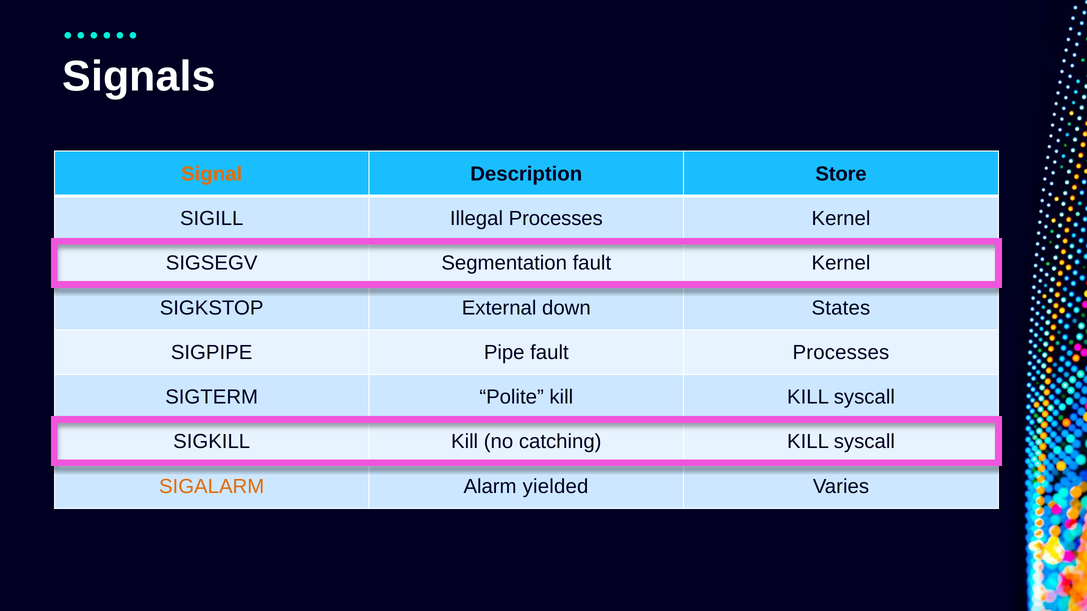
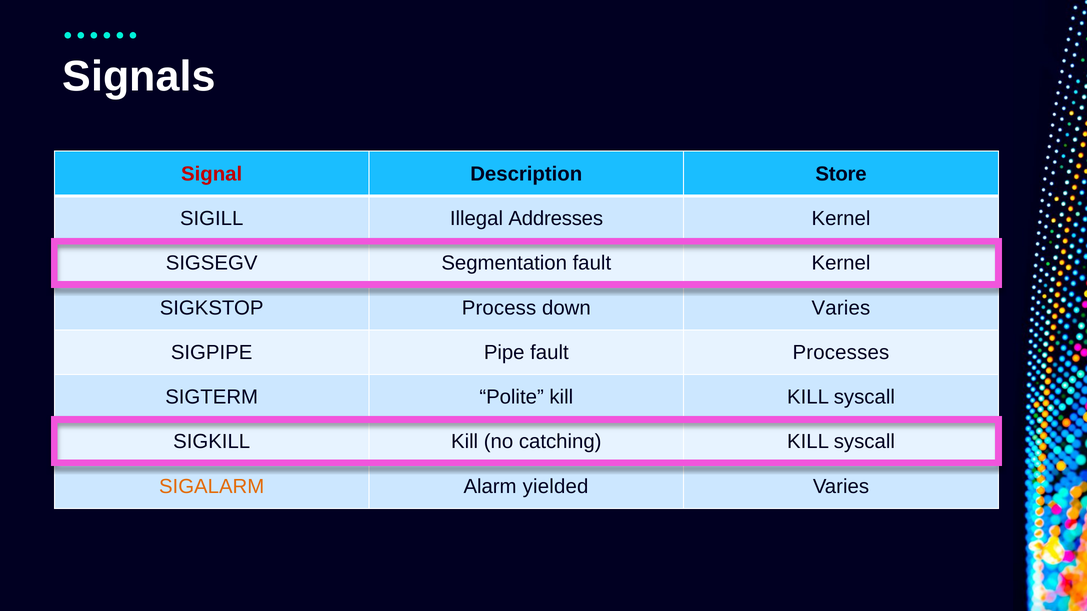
Signal colour: orange -> red
Illegal Processes: Processes -> Addresses
External: External -> Process
down States: States -> Varies
